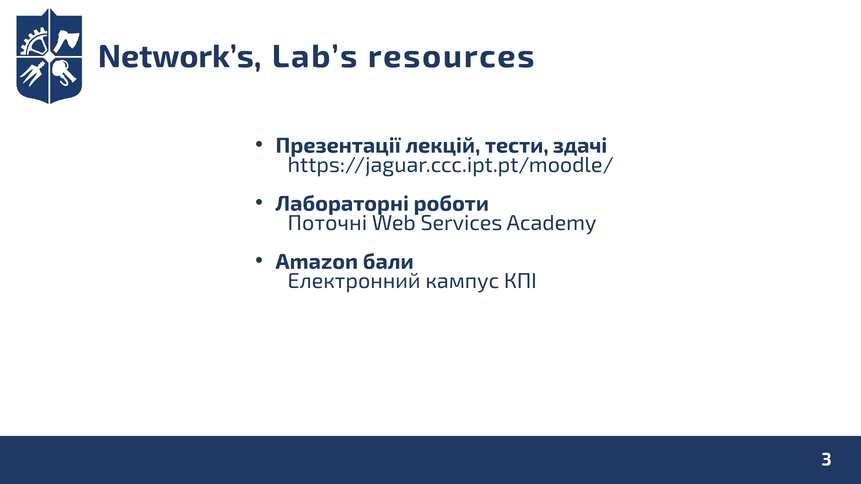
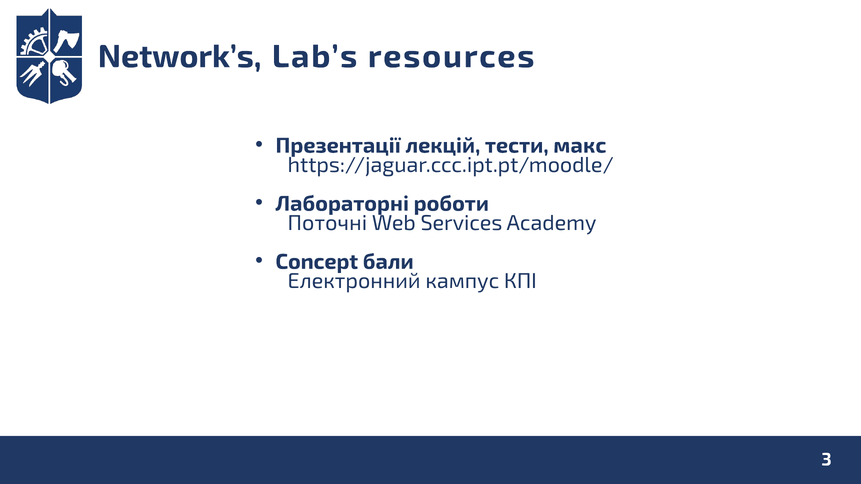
здачі: здачі -> макс
Amazon: Amazon -> Concept
